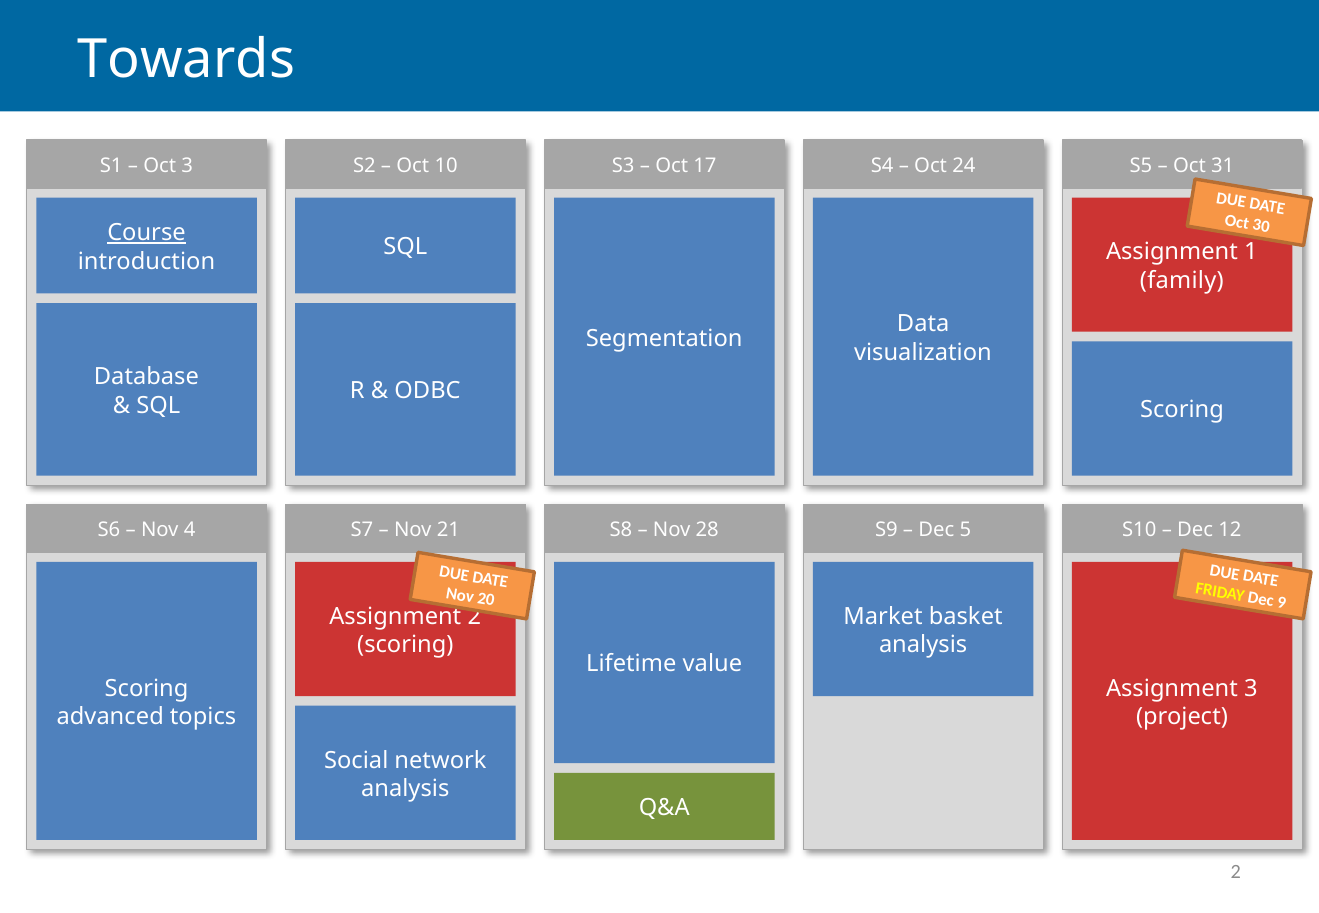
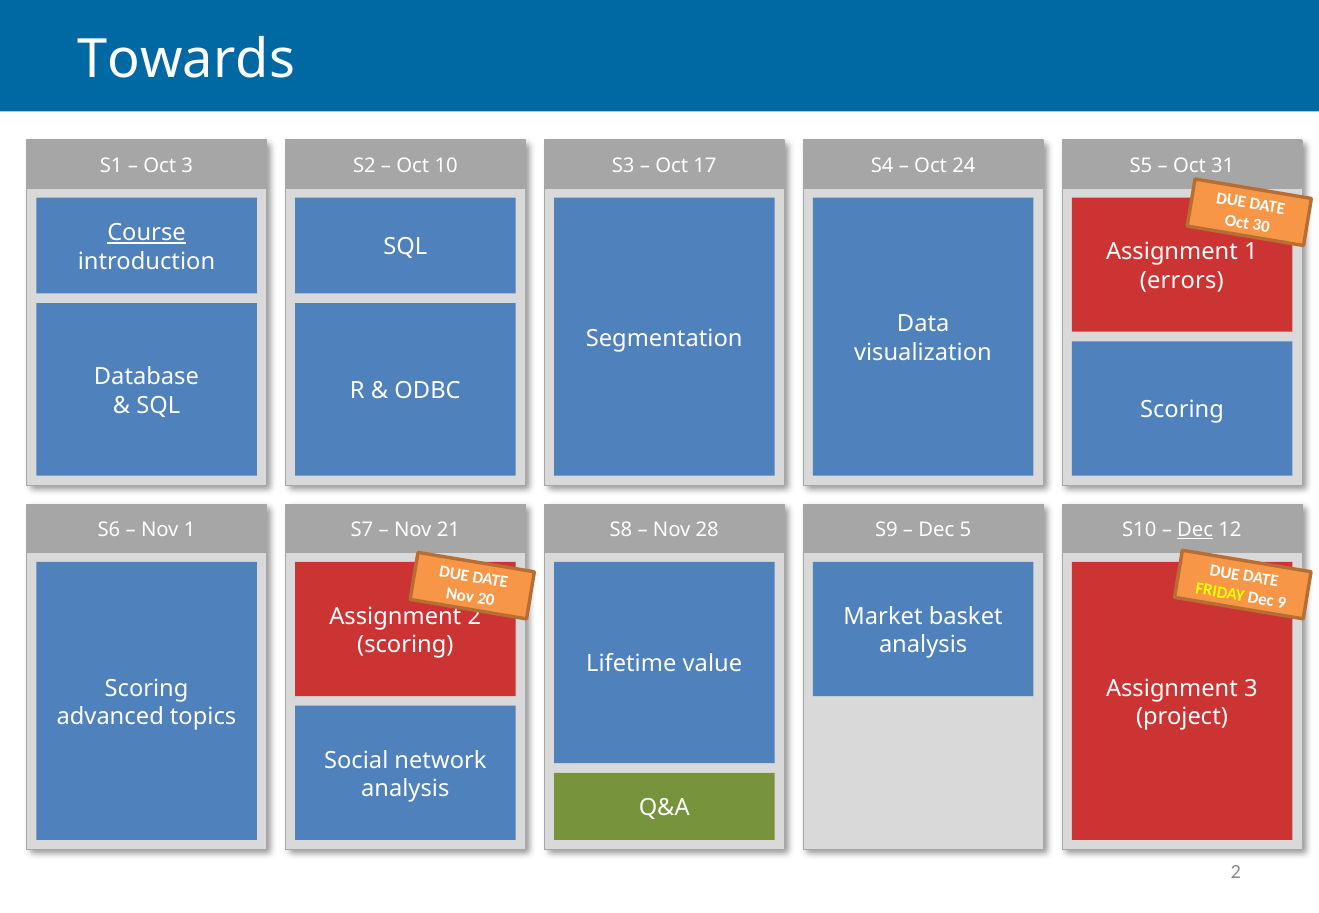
family: family -> errors
Nov 4: 4 -> 1
Dec at (1195, 530) underline: none -> present
